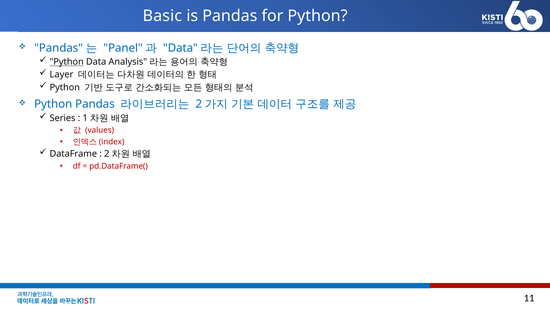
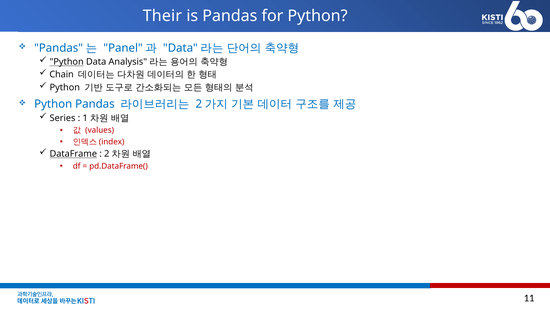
Basic: Basic -> Their
Layer: Layer -> Chain
DataFrame underline: none -> present
